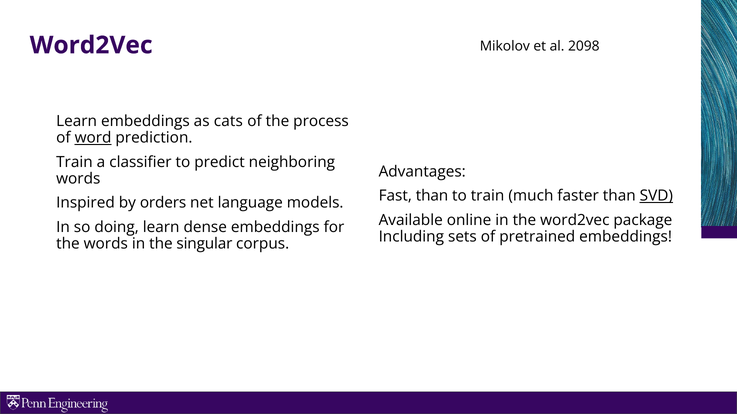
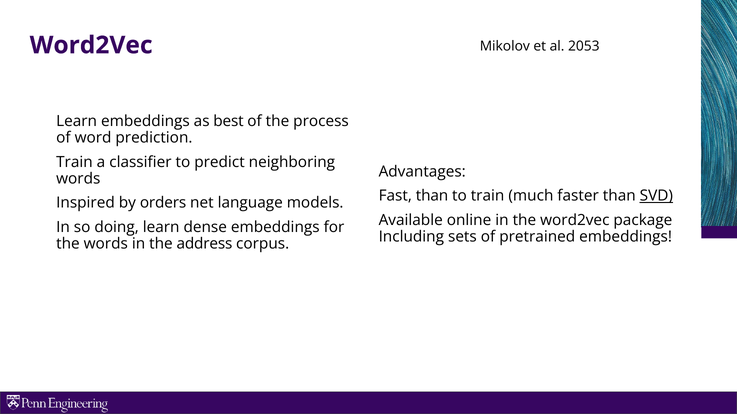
2098: 2098 -> 2053
cats: cats -> best
word underline: present -> none
singular: singular -> address
